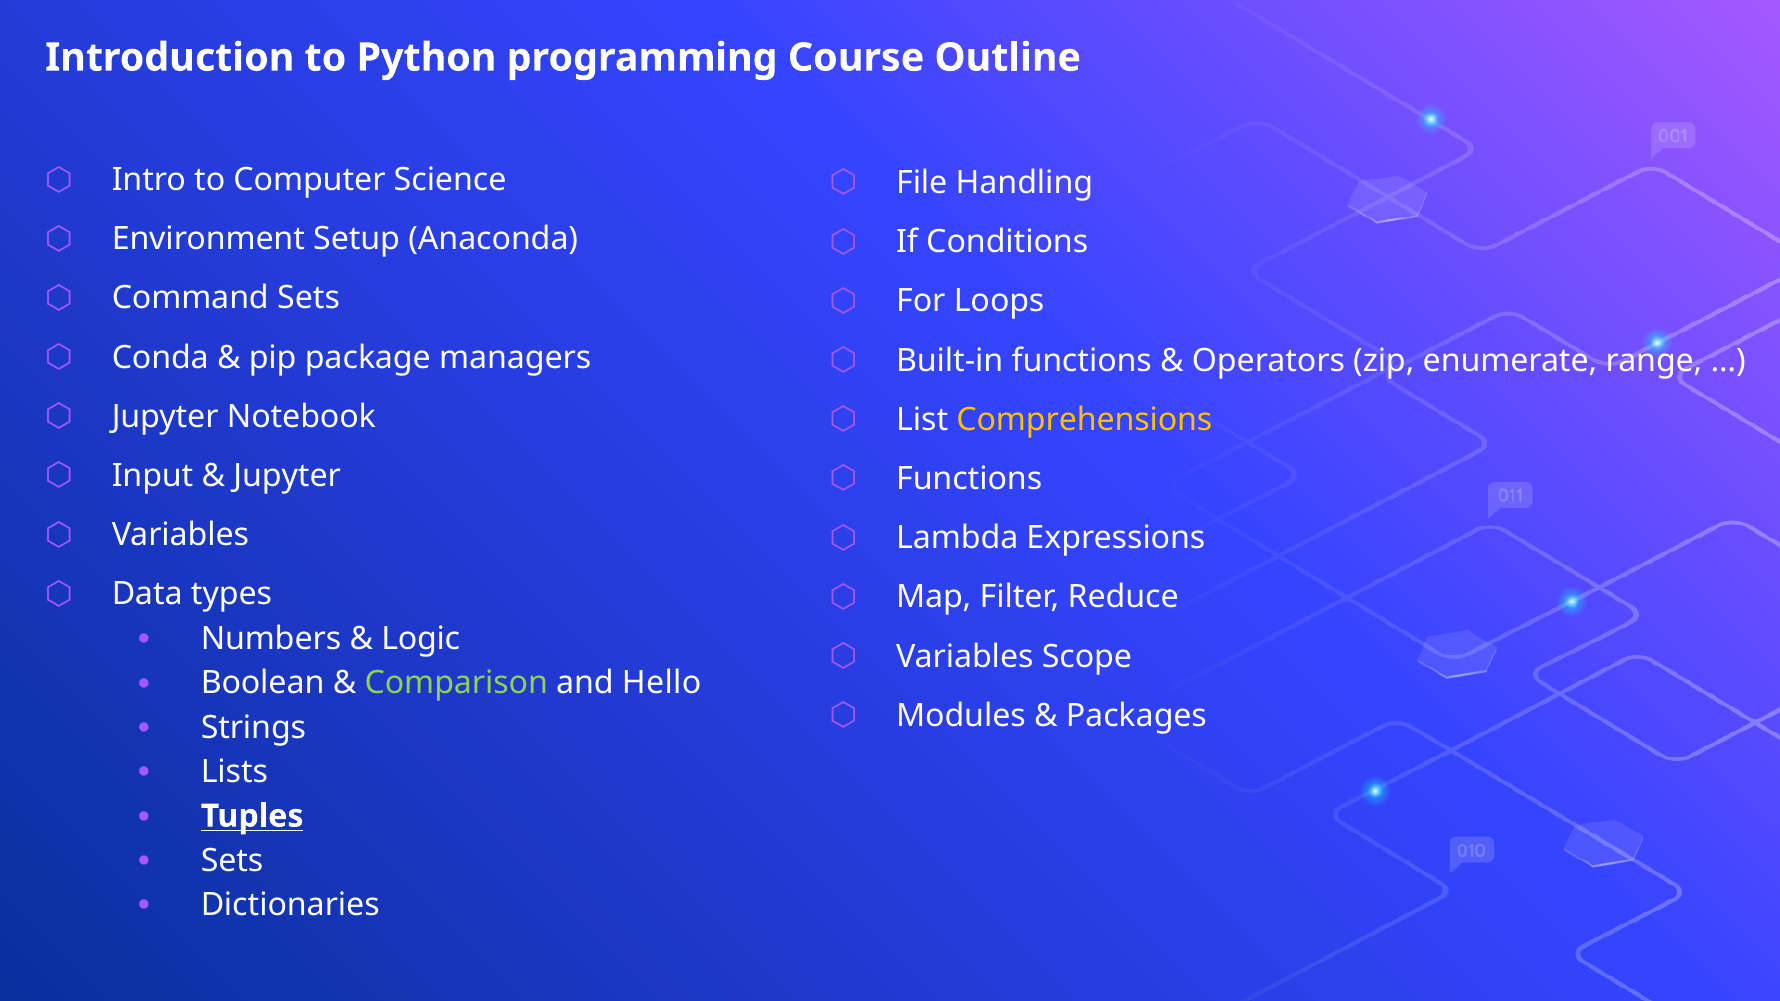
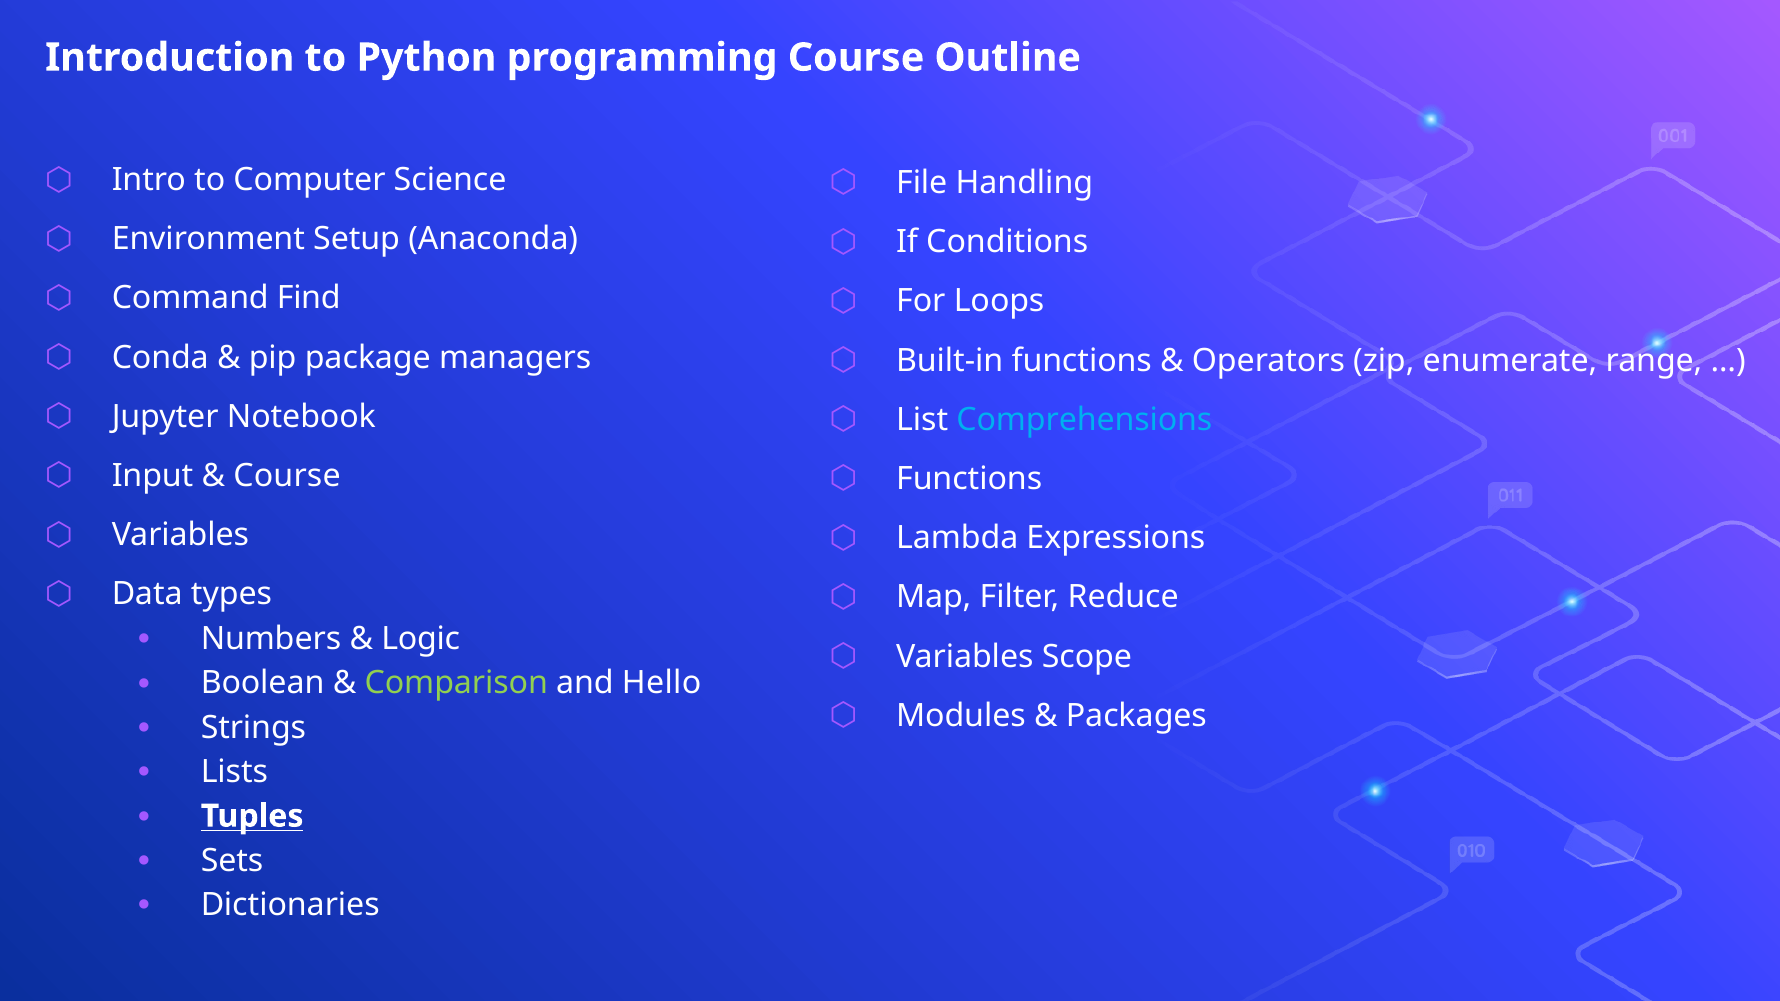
Command Sets: Sets -> Find
Comprehensions colour: yellow -> light blue
Jupyter at (287, 476): Jupyter -> Course
